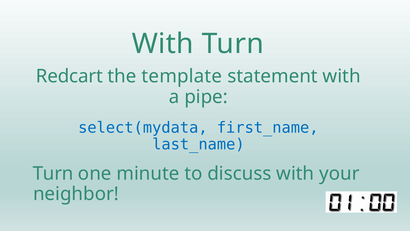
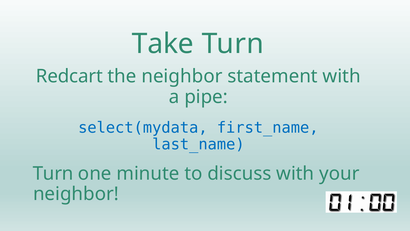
With at (163, 44): With -> Take
the template: template -> neighbor
